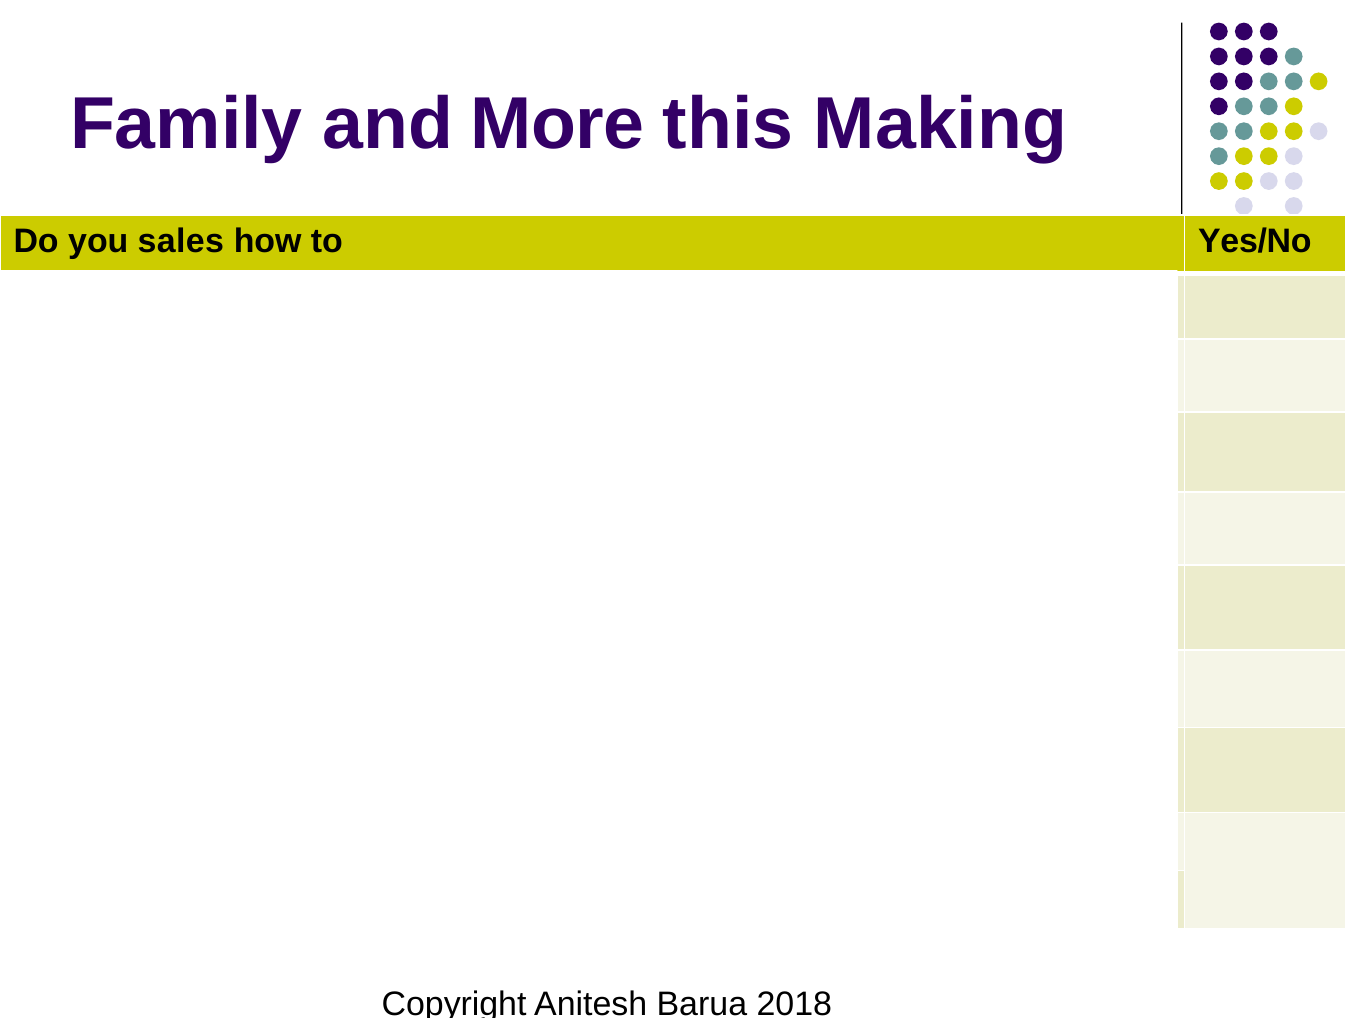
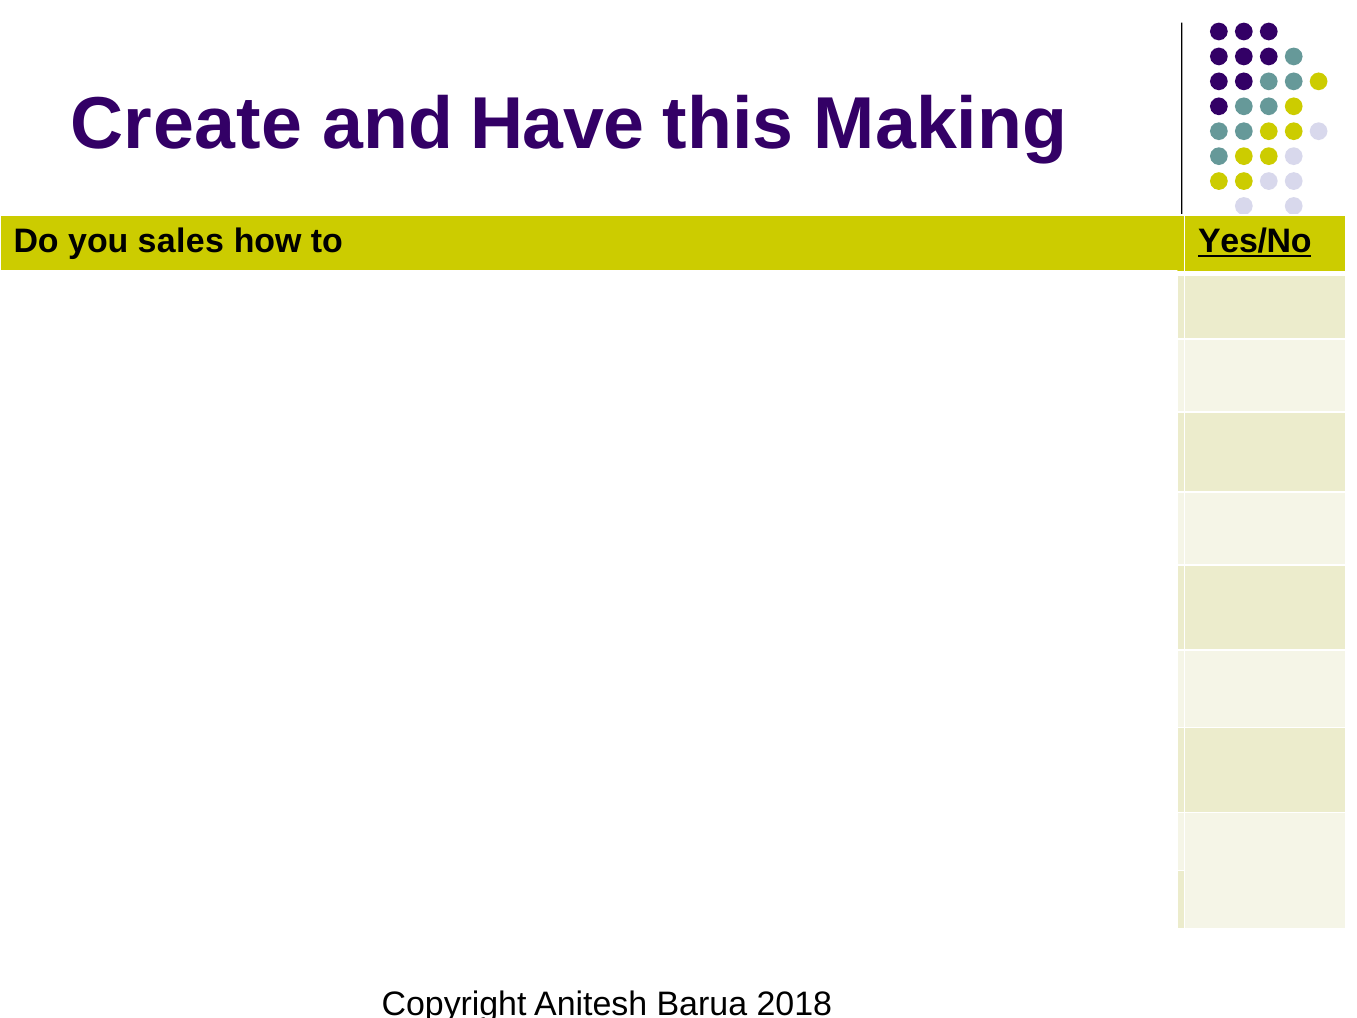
Family at (186, 124): Family -> Create
More: More -> Have
Yes/No underline: none -> present
